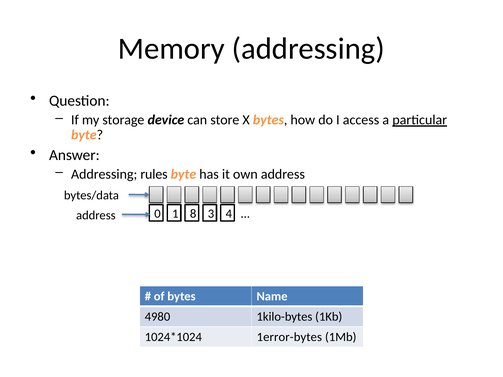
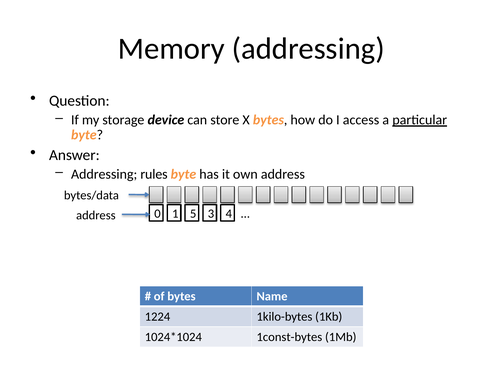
8: 8 -> 5
4980: 4980 -> 1224
1error-bytes: 1error-bytes -> 1const-bytes
